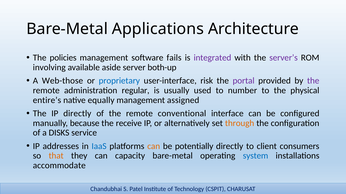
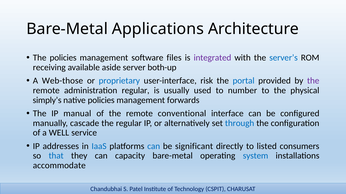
fails: fails -> files
server’s colour: purple -> blue
involving: involving -> receiving
portal colour: purple -> blue
entire’s: entire’s -> simply’s
native equally: equally -> policies
assigned: assigned -> forwards
IP directly: directly -> manual
because: because -> cascade
the receive: receive -> regular
through colour: orange -> blue
DISKS: DISKS -> WELL
can at (154, 147) colour: orange -> blue
potentially: potentially -> significant
client: client -> listed
that colour: orange -> blue
